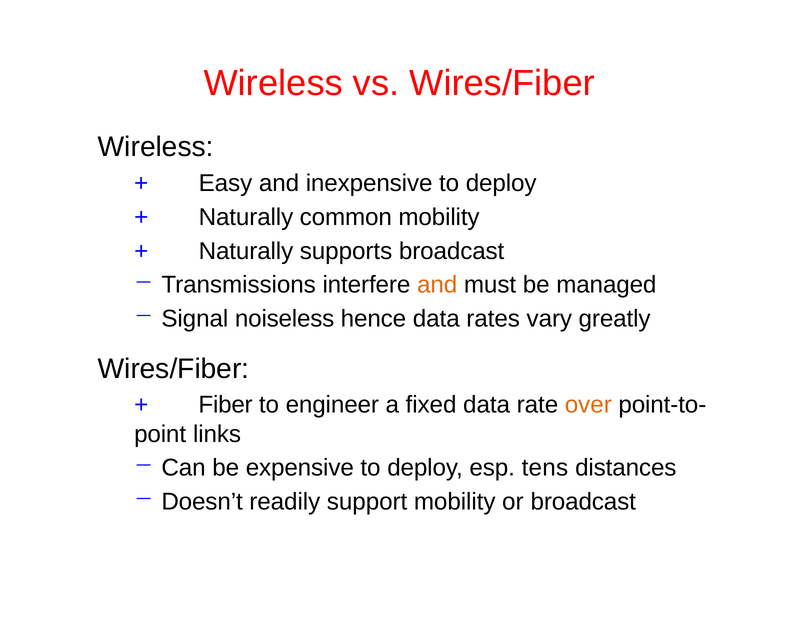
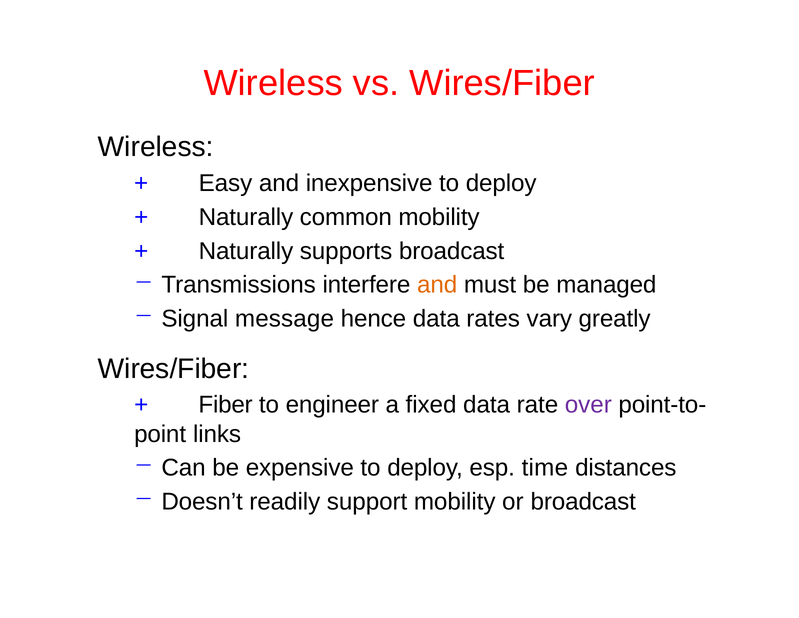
noiseless: noiseless -> message
over colour: orange -> purple
tens: tens -> time
